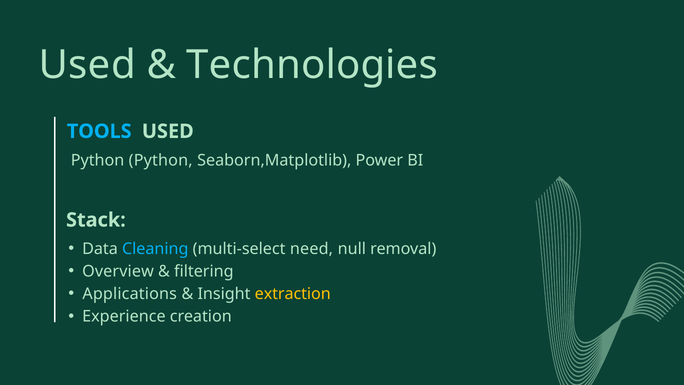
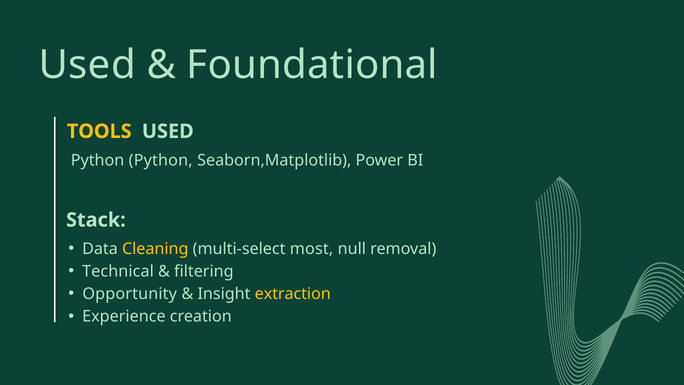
Technologies: Technologies -> Foundational
TOOLS colour: light blue -> yellow
Cleaning colour: light blue -> yellow
need: need -> most
Overview: Overview -> Technical
Applications: Applications -> Opportunity
